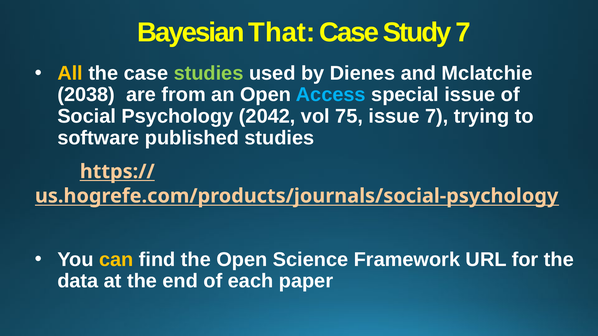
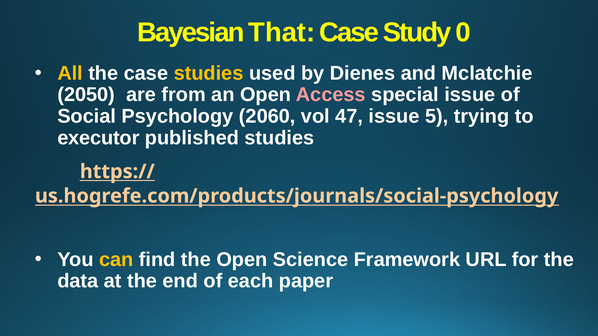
Study 7: 7 -> 0
studies at (209, 73) colour: light green -> yellow
2038: 2038 -> 2050
Access colour: light blue -> pink
2042: 2042 -> 2060
75: 75 -> 47
issue 7: 7 -> 5
software: software -> executor
